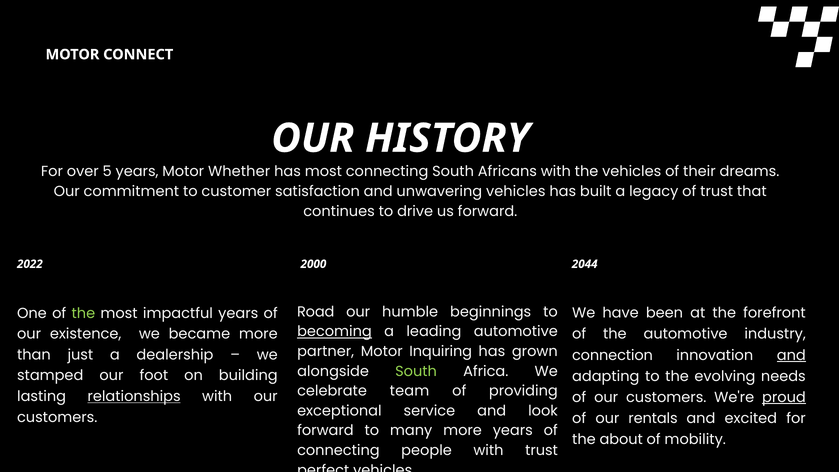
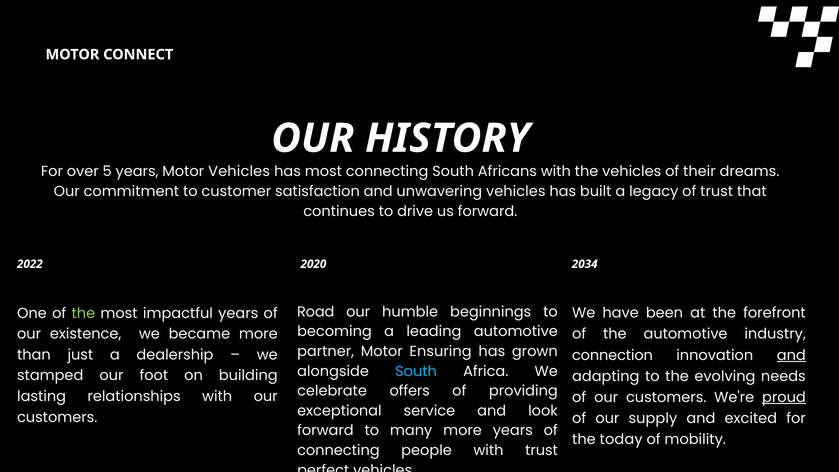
Motor Whether: Whether -> Vehicles
2000: 2000 -> 2020
2044: 2044 -> 2034
becoming underline: present -> none
Inquiring: Inquiring -> Ensuring
South at (416, 371) colour: light green -> light blue
team: team -> offers
relationships underline: present -> none
rentals: rentals -> supply
about: about -> today
